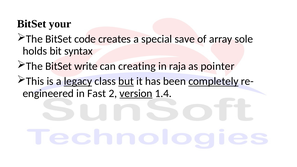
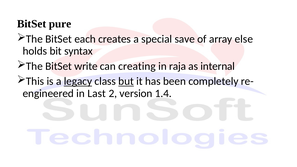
your: your -> pure
code: code -> each
sole: sole -> else
pointer: pointer -> internal
completely underline: present -> none
Fast: Fast -> Last
version underline: present -> none
